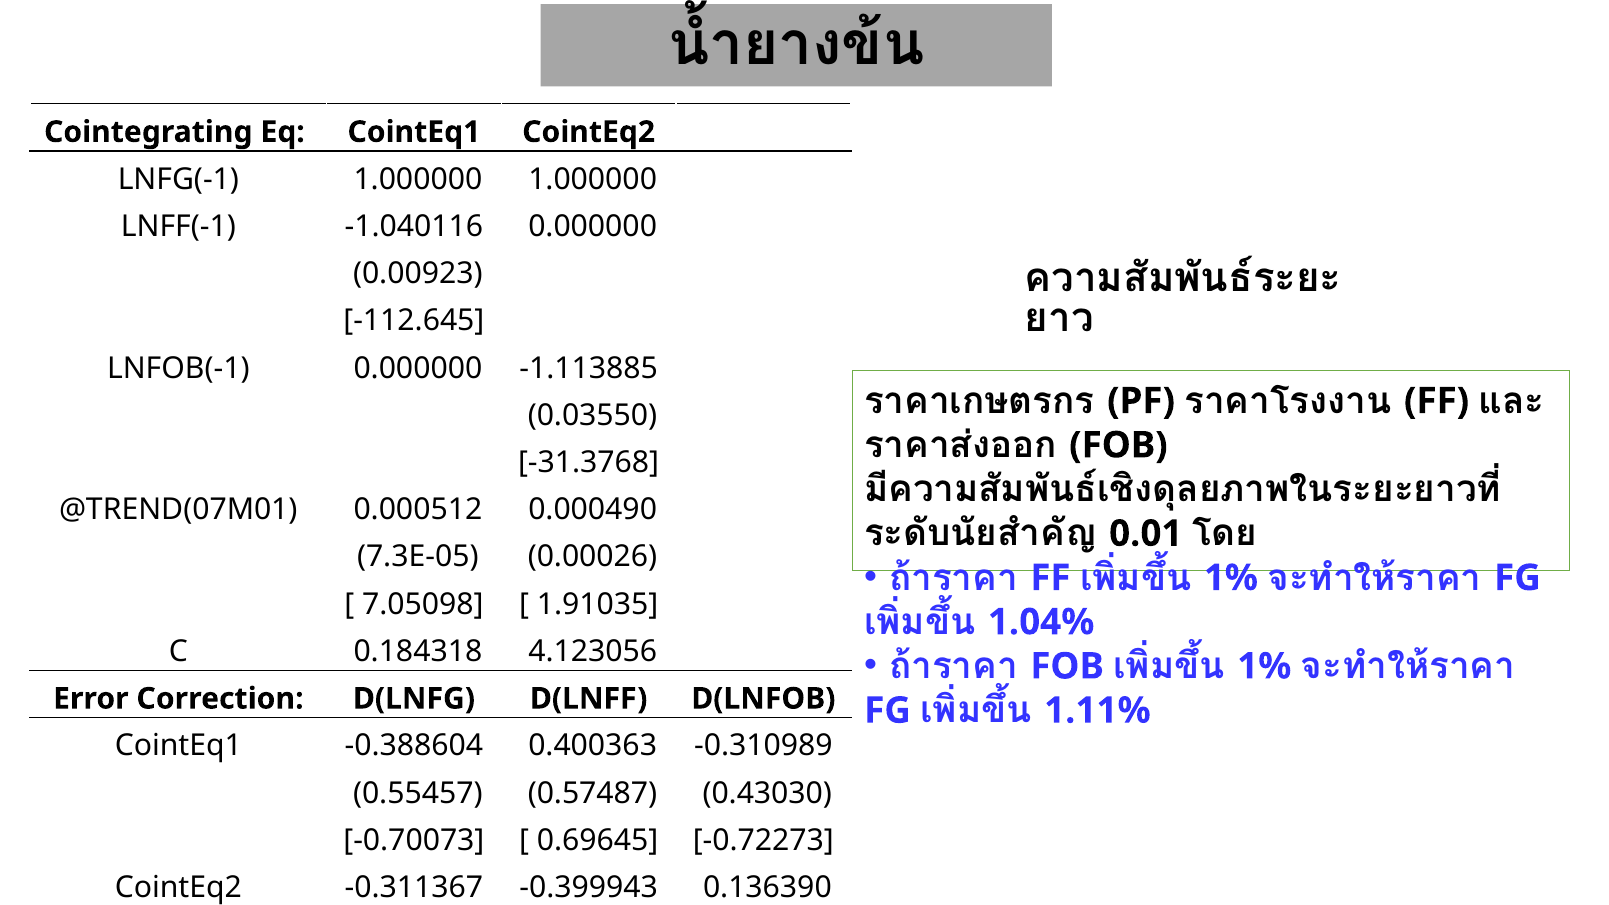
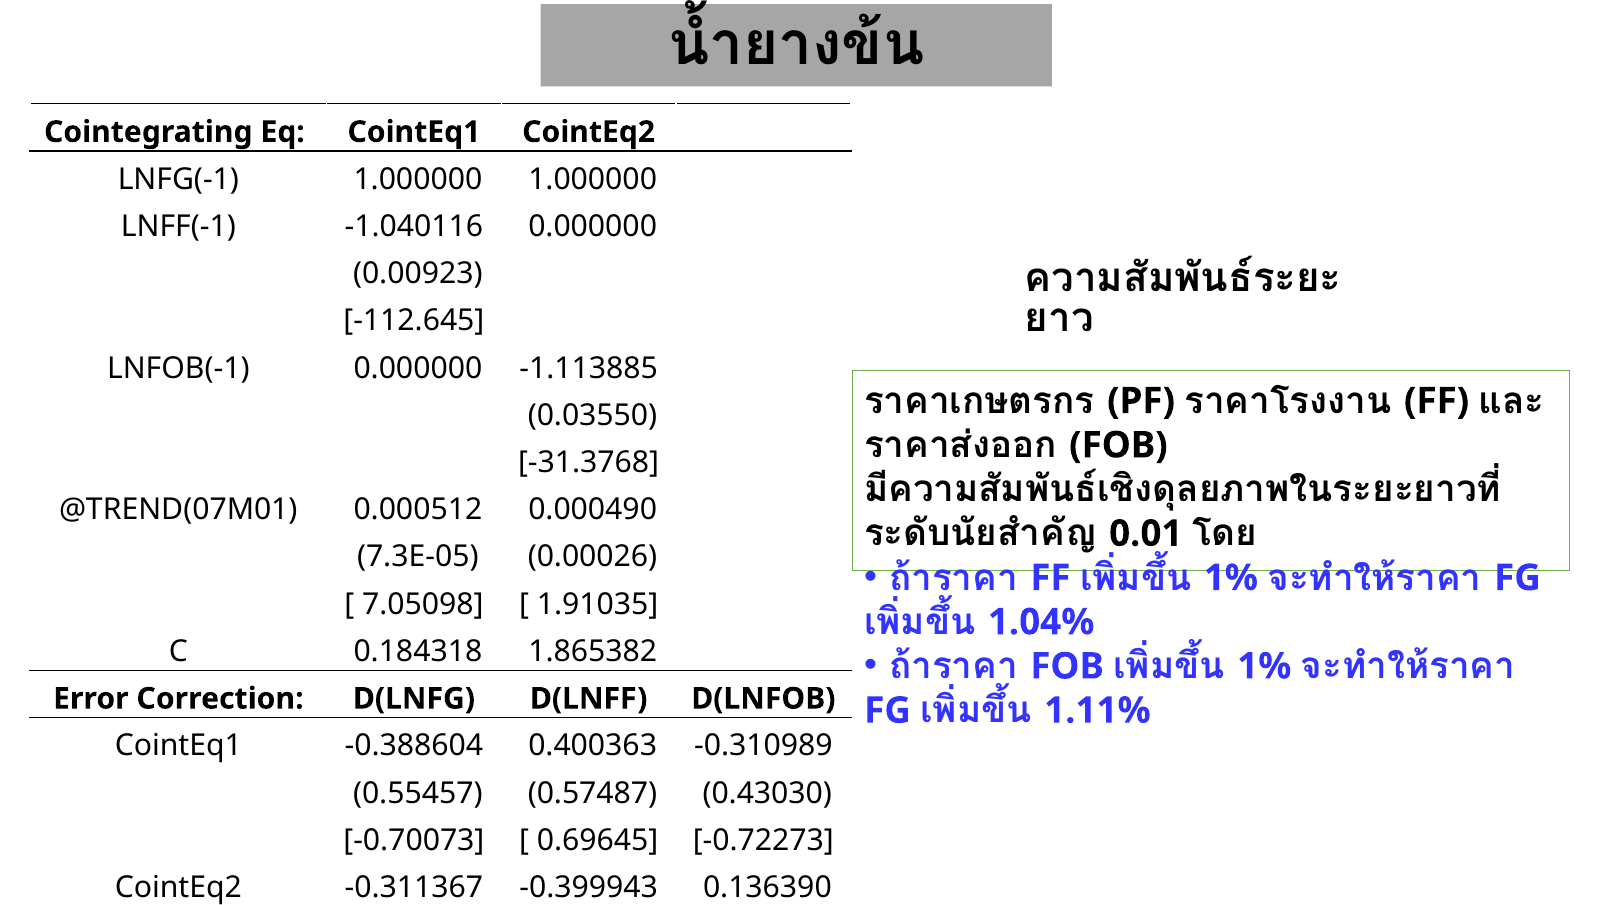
4.123056: 4.123056 -> 1.865382
